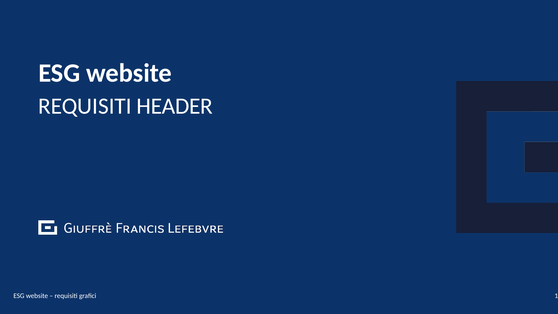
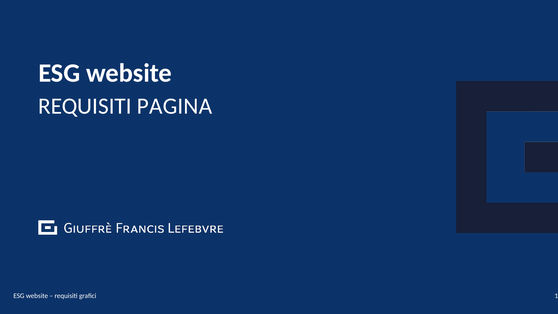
HEADER: HEADER -> PAGINA
